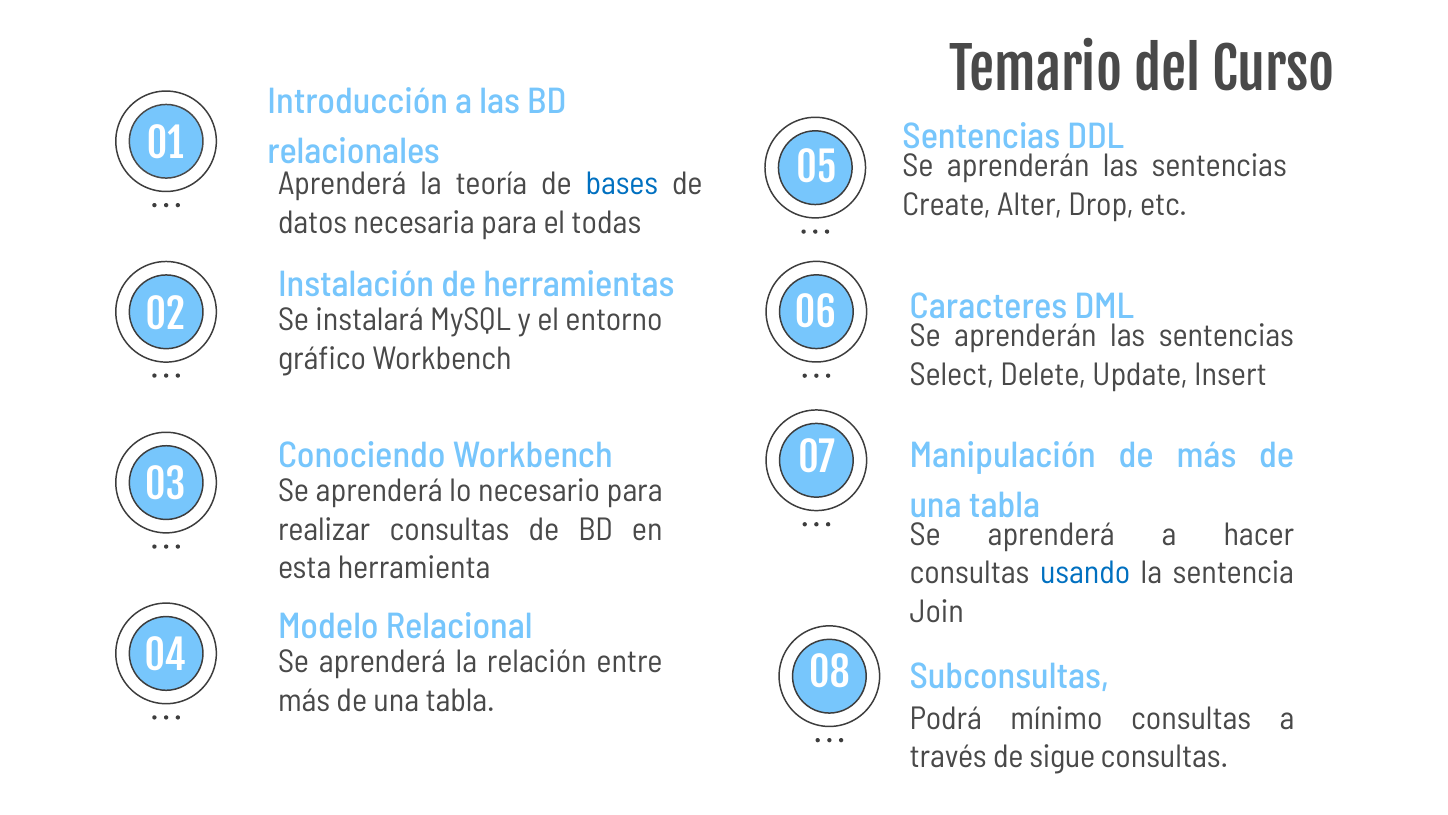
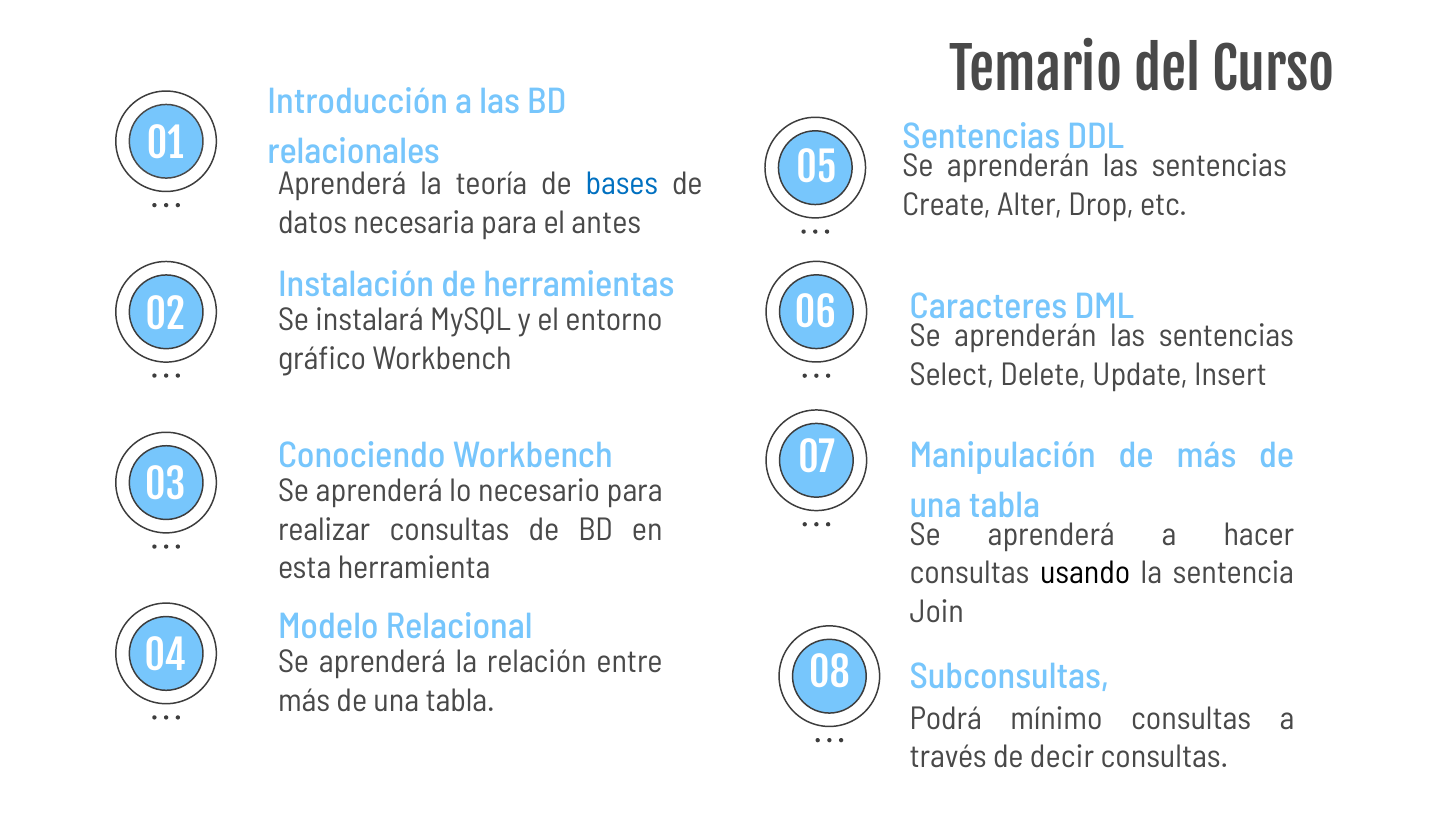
todas: todas -> antes
usando colour: blue -> black
sigue: sigue -> decir
